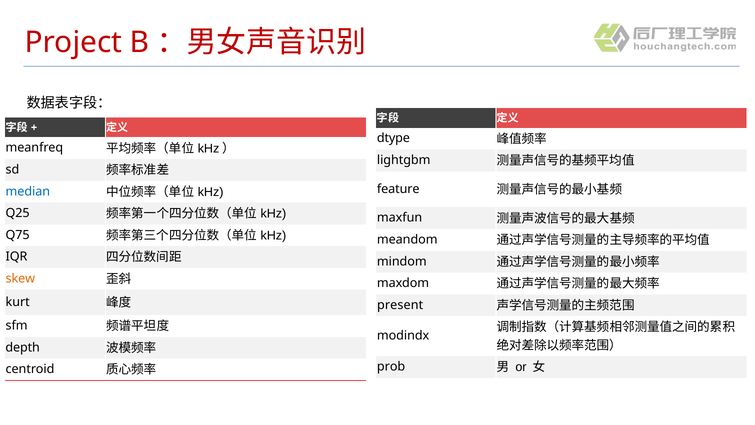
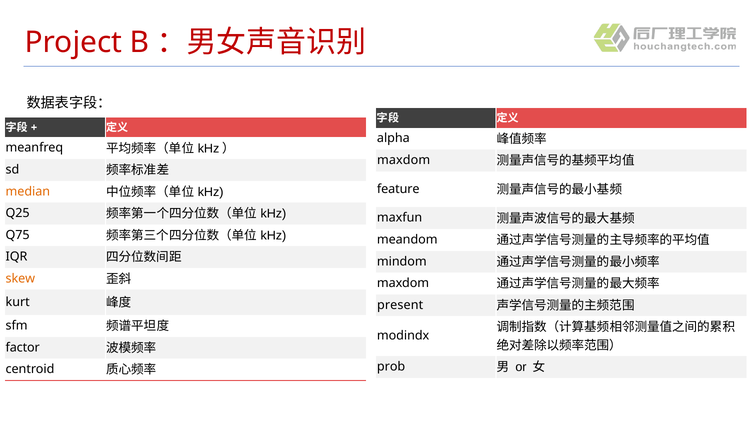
dtype: dtype -> alpha
lightgbm at (404, 160): lightgbm -> maxdom
median colour: blue -> orange
depth: depth -> factor
